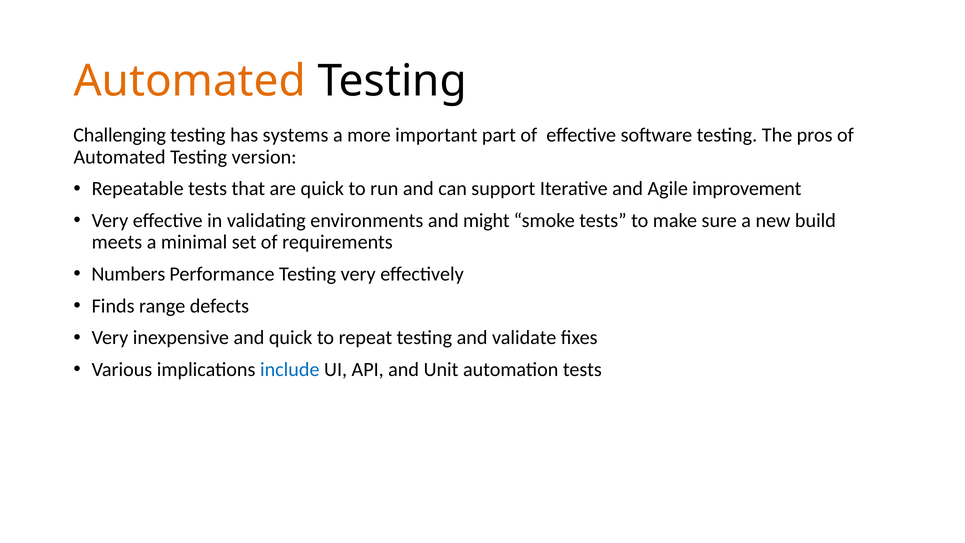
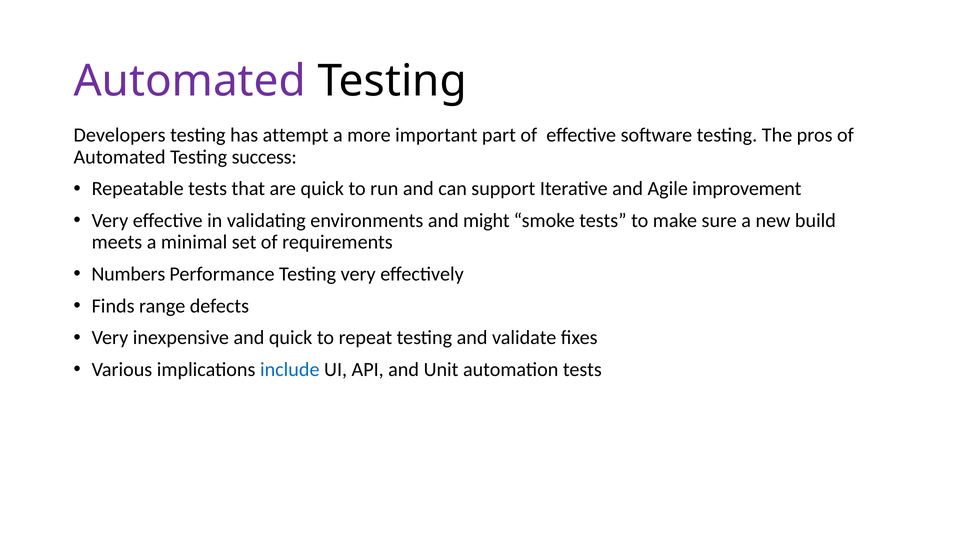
Automated at (190, 81) colour: orange -> purple
Challenging: Challenging -> Developers
systems: systems -> attempt
version: version -> success
